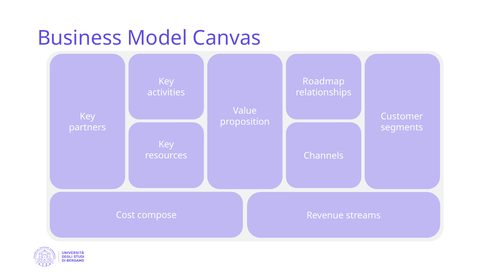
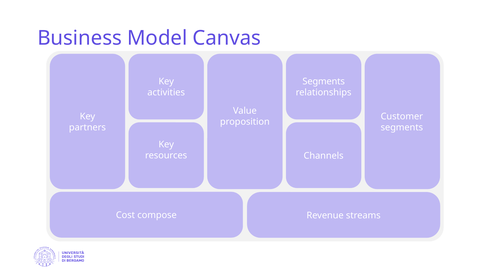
Roadmap at (324, 81): Roadmap -> Segments
